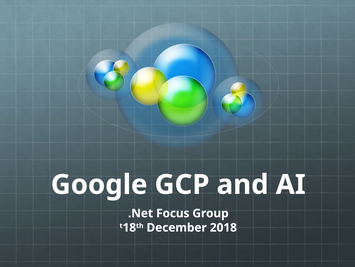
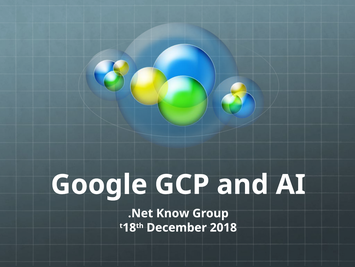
Focus: Focus -> Know
